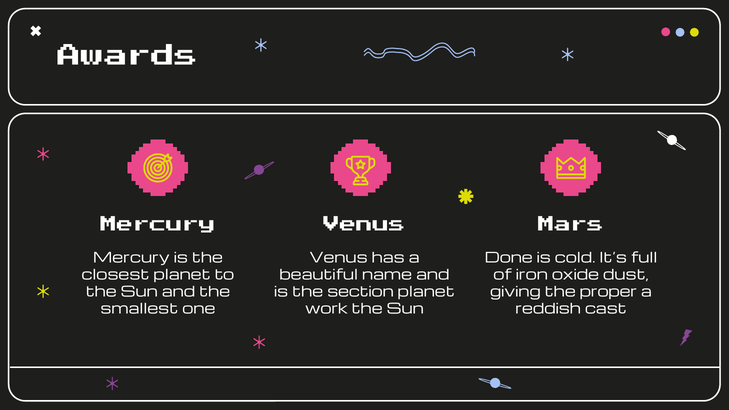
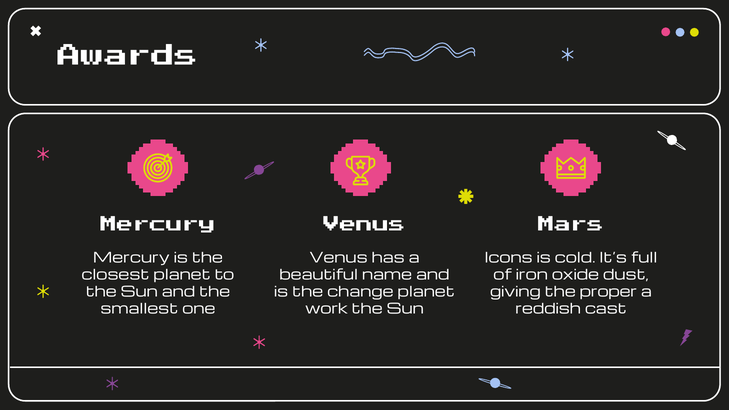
Done: Done -> Icons
section: section -> change
